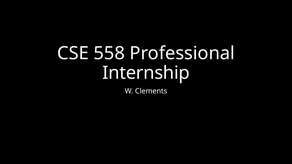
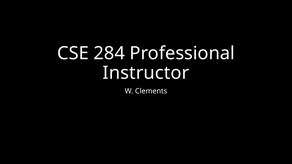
558: 558 -> 284
Internship: Internship -> Instructor
